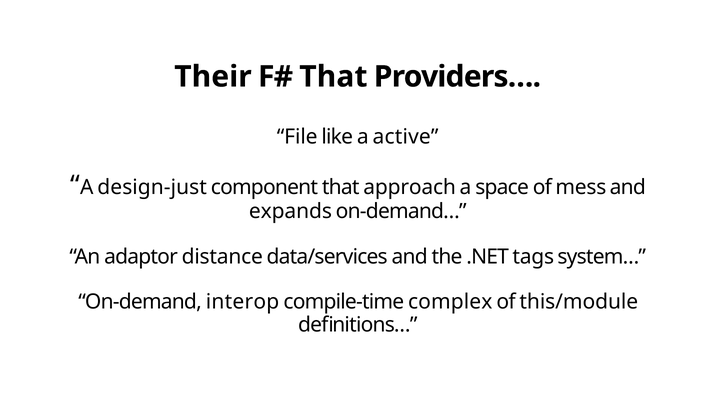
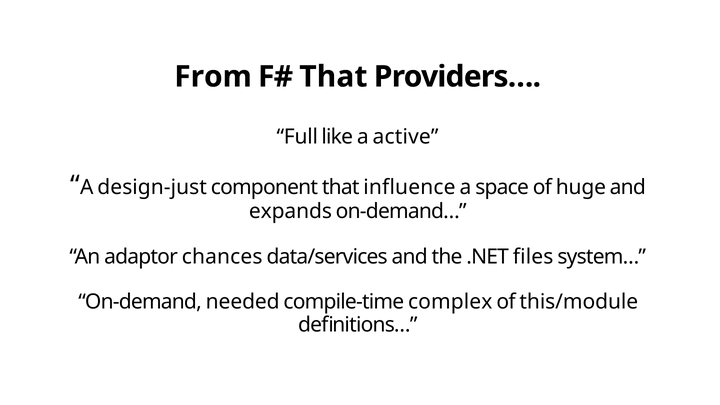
Their: Their -> From
File: File -> Full
approach: approach -> influence
mess: mess -> huge
distance: distance -> chances
tags: tags -> files
interop: interop -> needed
